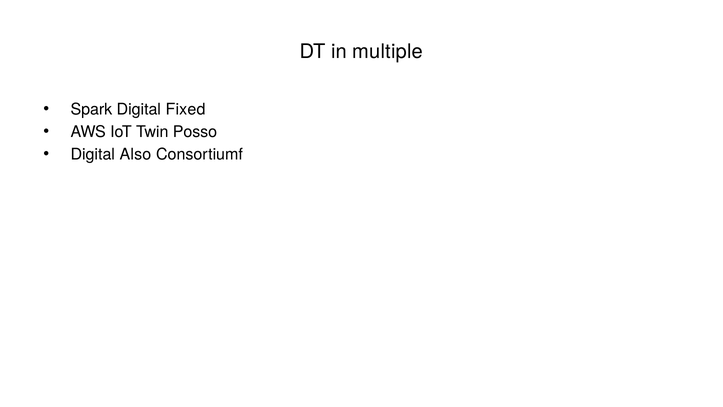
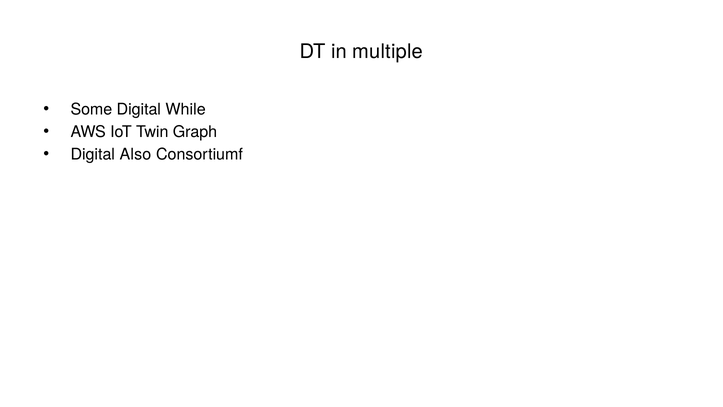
Spark: Spark -> Some
Fixed: Fixed -> While
Posso: Posso -> Graph
